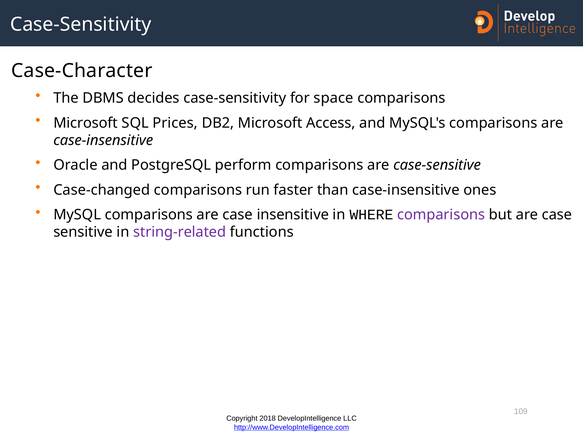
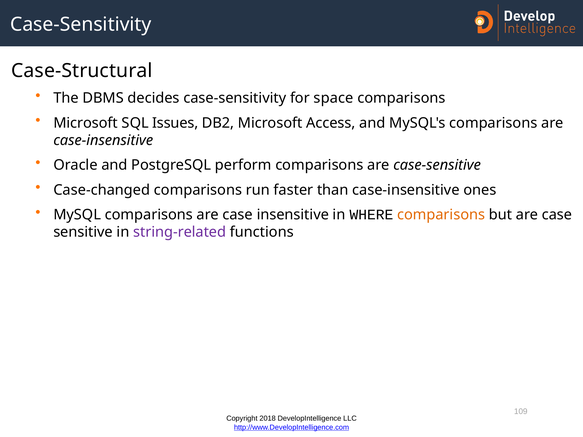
Case-Character: Case-Character -> Case-Structural
Prices: Prices -> Issues
comparisons at (441, 215) colour: purple -> orange
